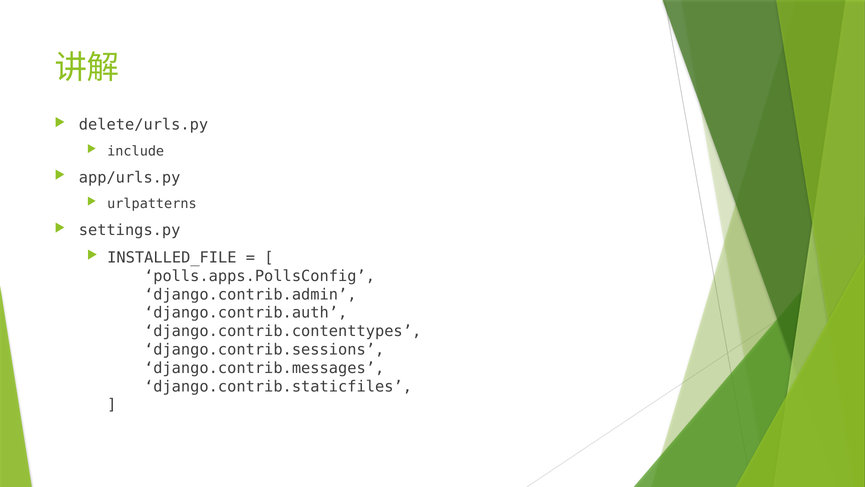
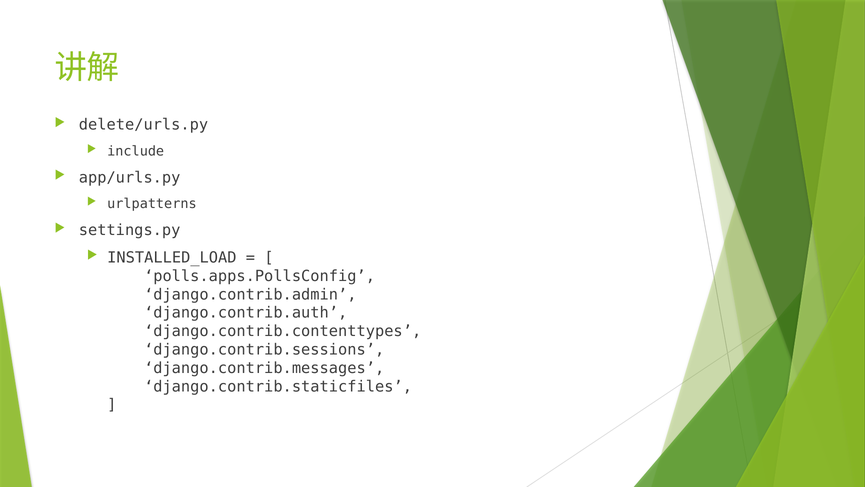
INSTALLED_FILE: INSTALLED_FILE -> INSTALLED_LOAD
